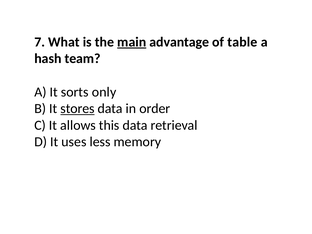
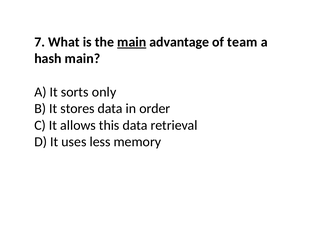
table: table -> team
hash team: team -> main
stores underline: present -> none
